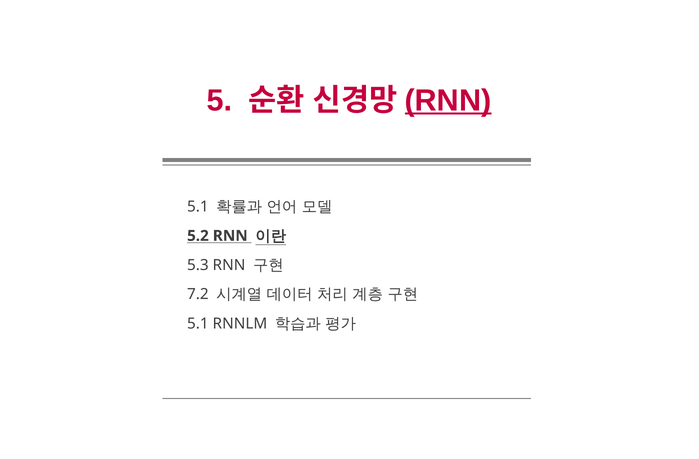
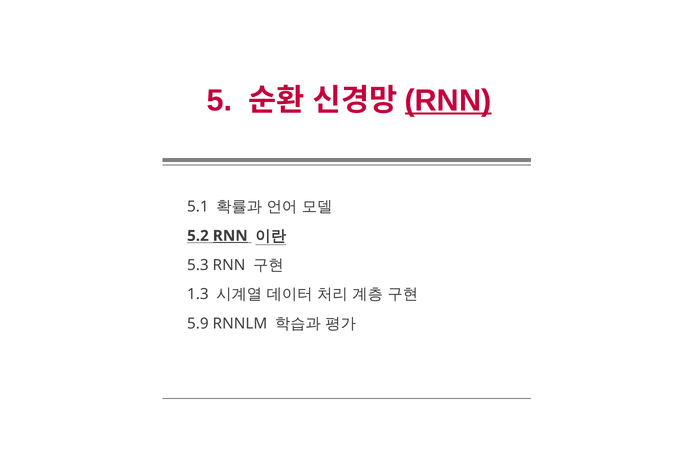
RNN at (230, 236) underline: none -> present
7.2: 7.2 -> 1.3
5.1 at (198, 324): 5.1 -> 5.9
